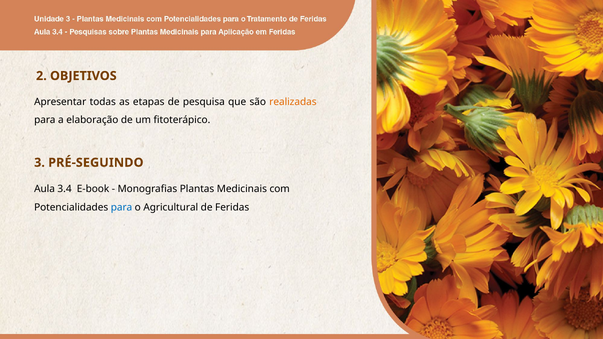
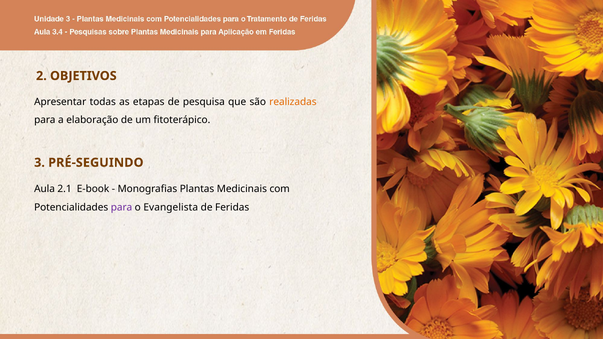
3.4: 3.4 -> 2.1
para at (122, 207) colour: blue -> purple
Agricultural: Agricultural -> Evangelista
